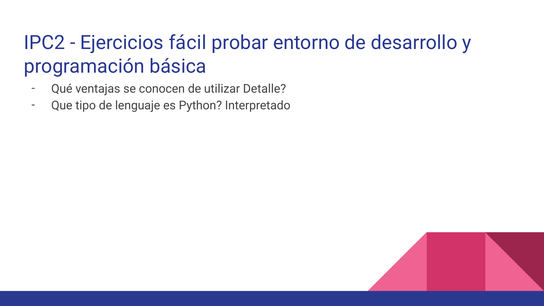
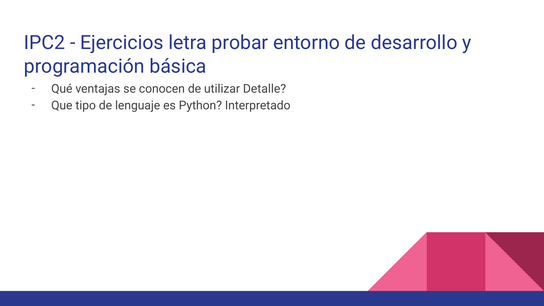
fácil: fácil -> letra
